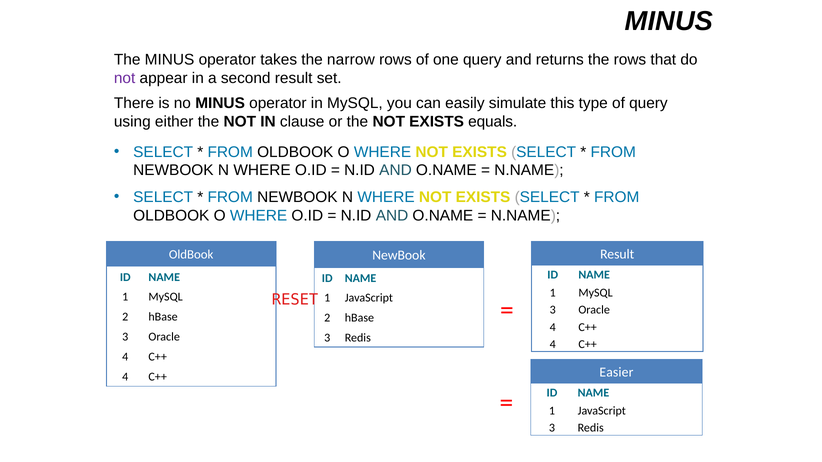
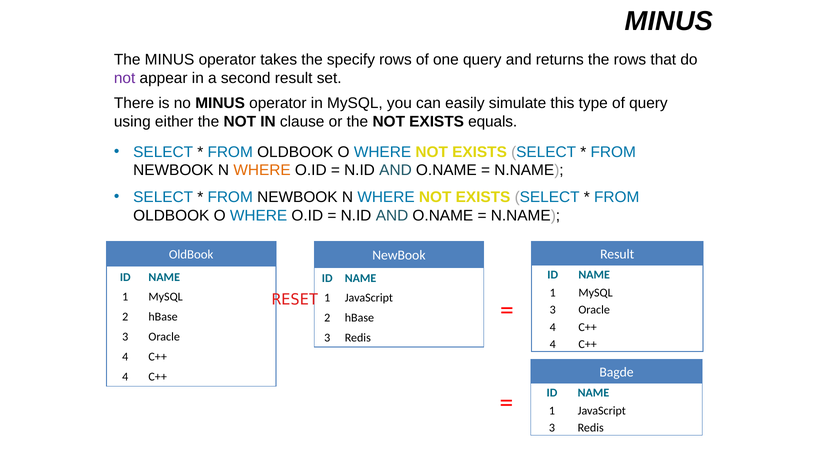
narrow: narrow -> specify
WHERE at (262, 171) colour: black -> orange
Easier: Easier -> Bagde
